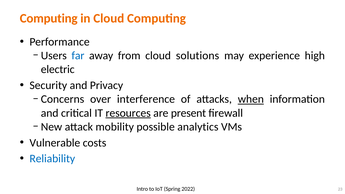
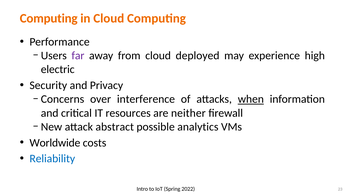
far colour: blue -> purple
solutions: solutions -> deployed
resources underline: present -> none
present: present -> neither
mobility: mobility -> abstract
Vulnerable: Vulnerable -> Worldwide
